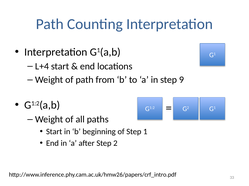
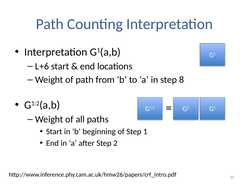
L+4: L+4 -> L+6
9: 9 -> 8
